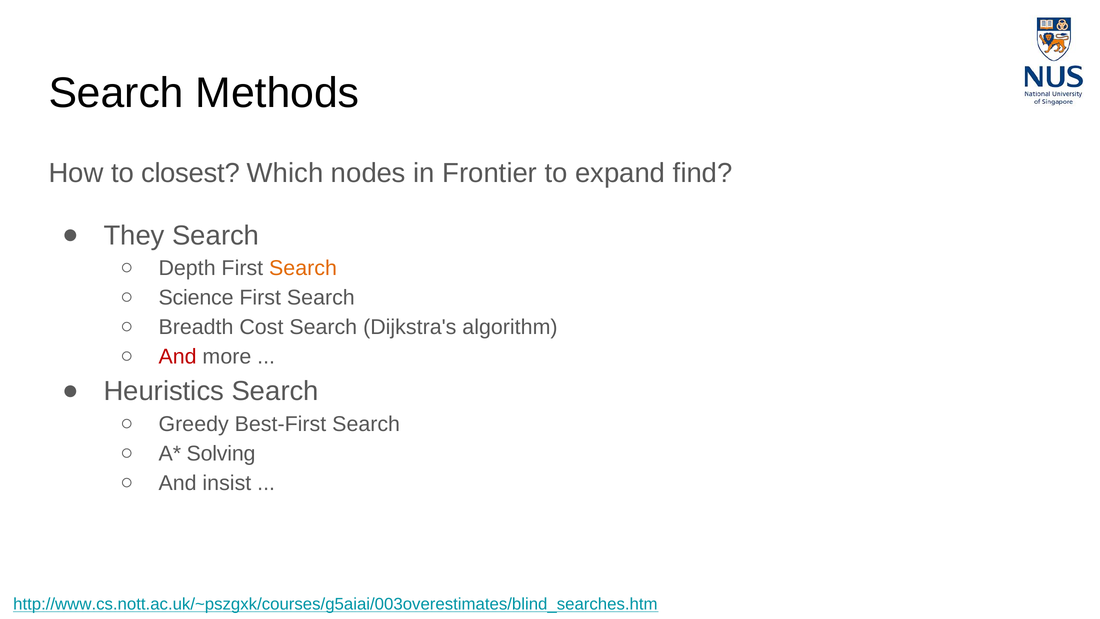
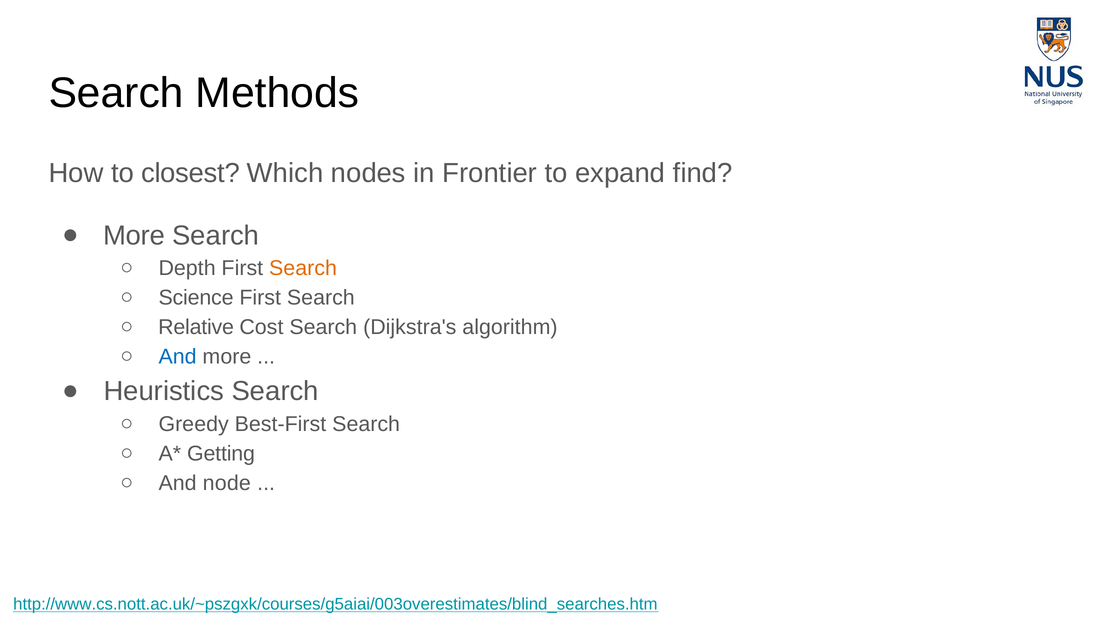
They at (134, 235): They -> More
Breadth: Breadth -> Relative
And at (178, 357) colour: red -> blue
Solving: Solving -> Getting
insist: insist -> node
